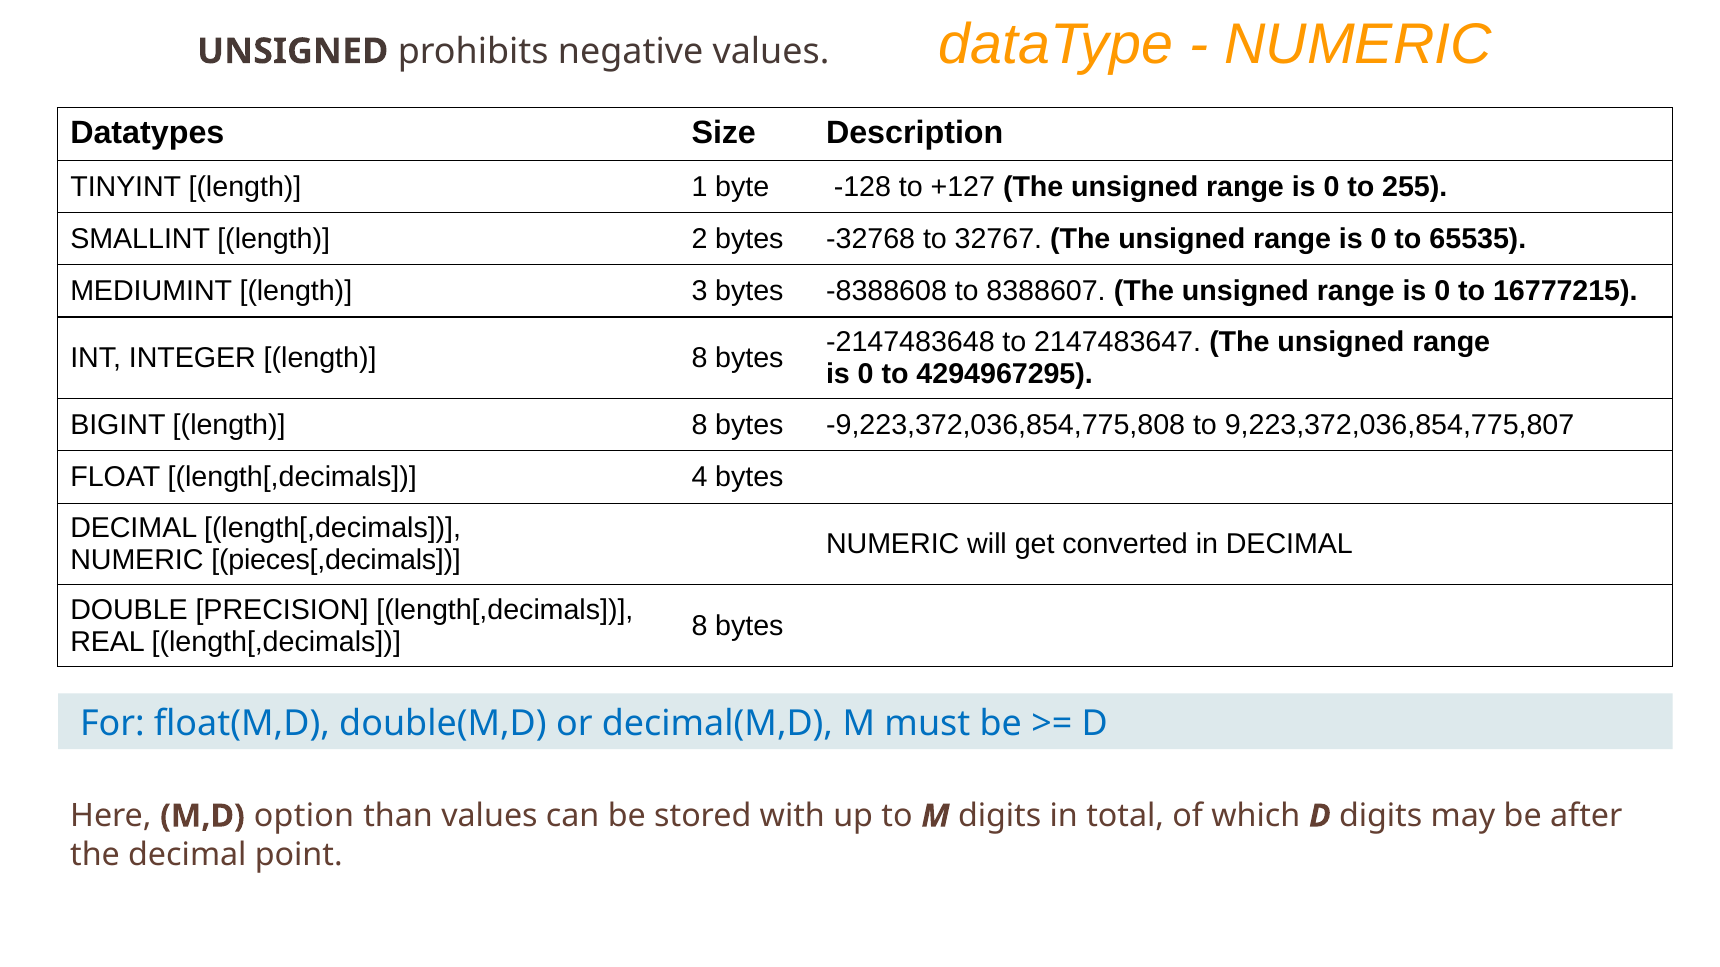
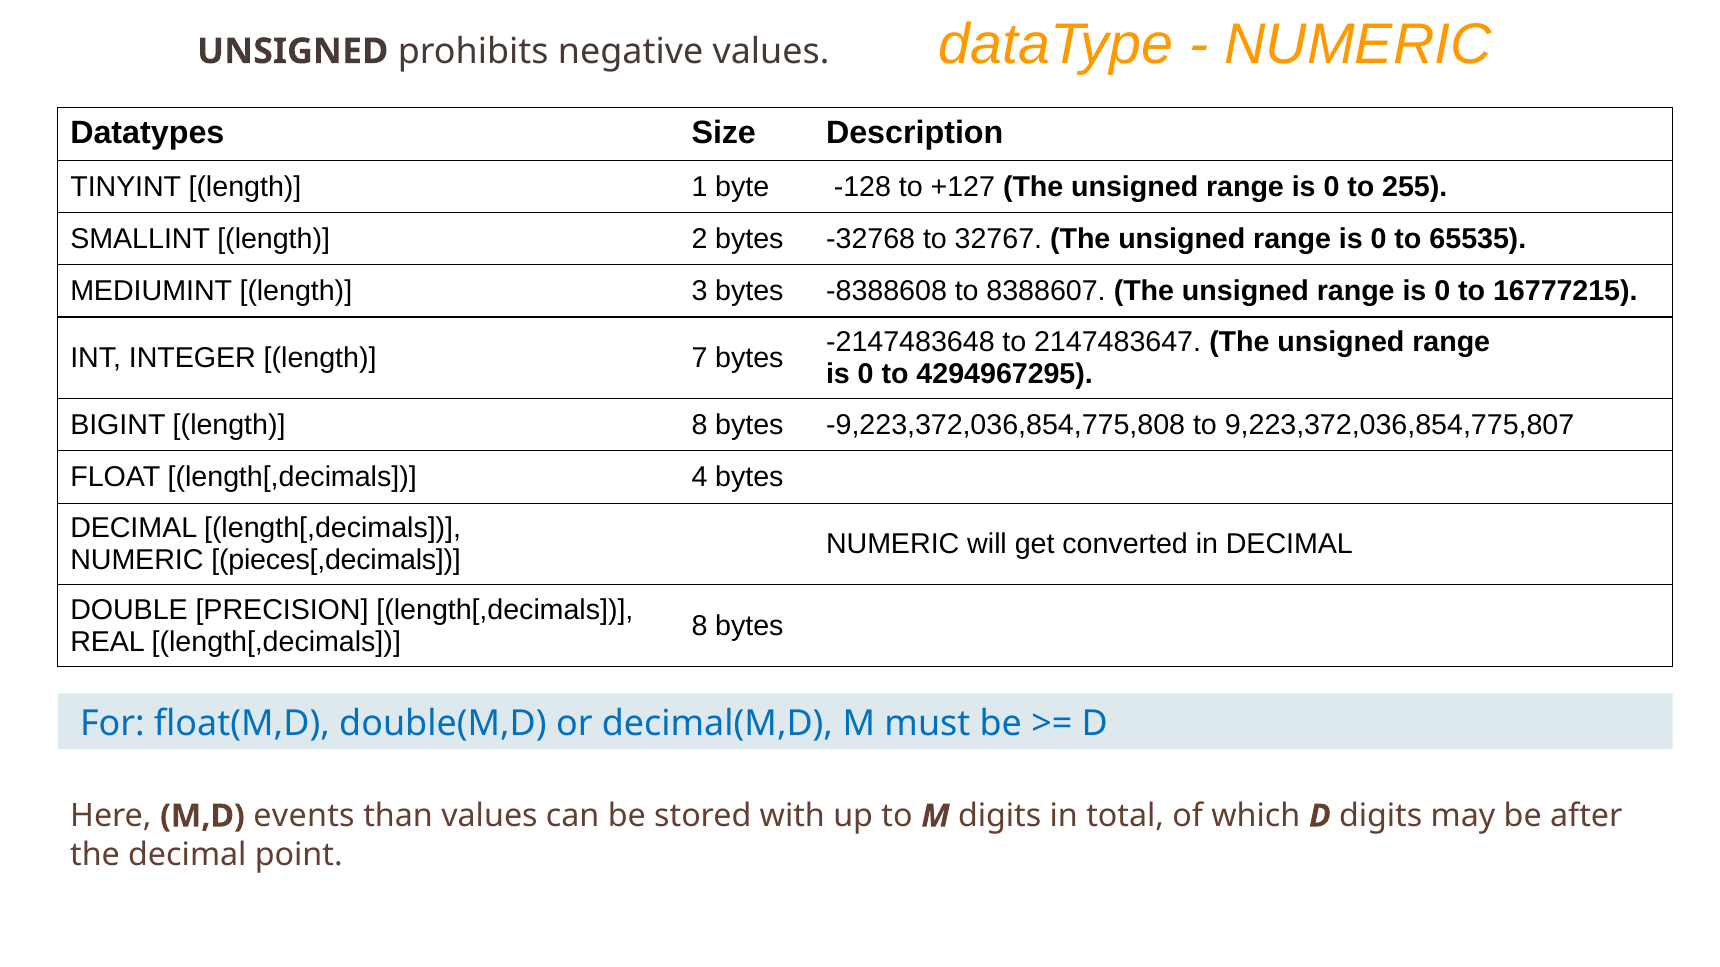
INTEGER length 8: 8 -> 7
option: option -> events
